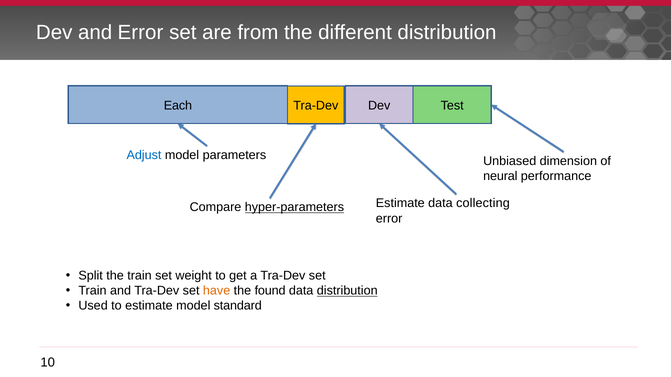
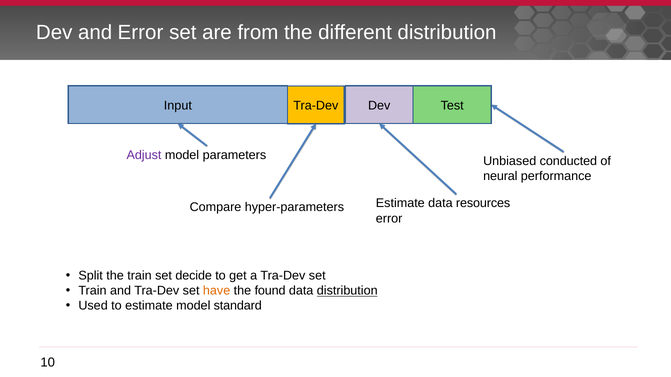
Each: Each -> Input
Adjust colour: blue -> purple
dimension: dimension -> conducted
collecting: collecting -> resources
hyper-parameters underline: present -> none
weight: weight -> decide
